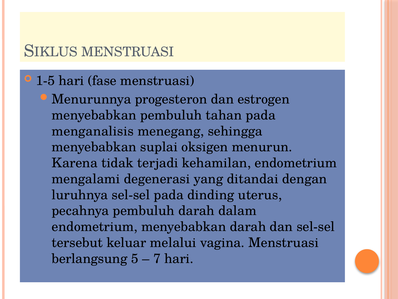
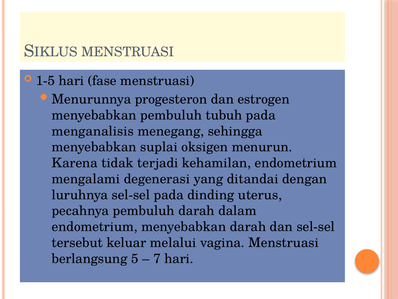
tahan: tahan -> tubuh
